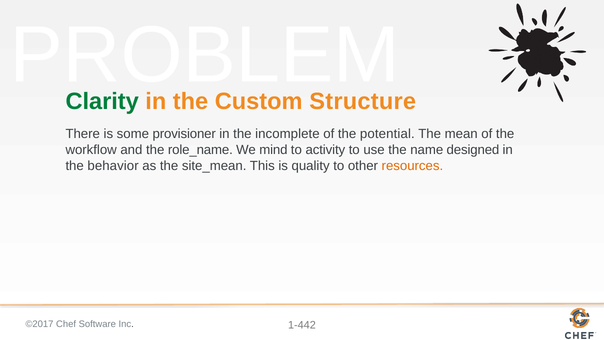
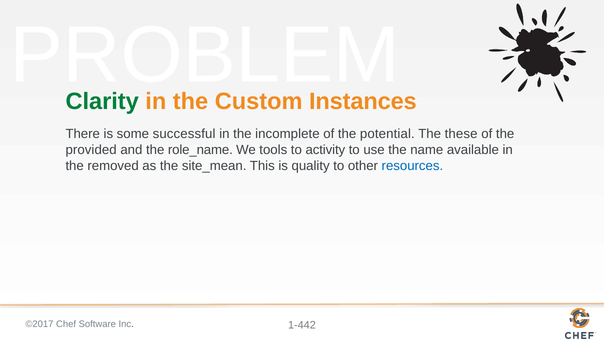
Structure: Structure -> Instances
provisioner: provisioner -> successful
mean: mean -> these
workflow: workflow -> provided
mind: mind -> tools
designed: designed -> available
behavior: behavior -> removed
resources colour: orange -> blue
